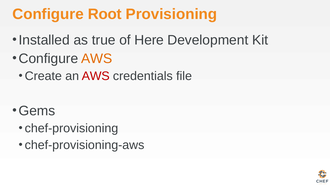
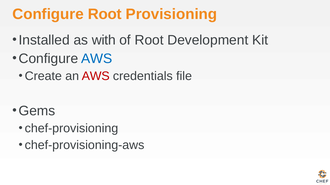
true: true -> with
of Here: Here -> Root
AWS at (97, 59) colour: orange -> blue
